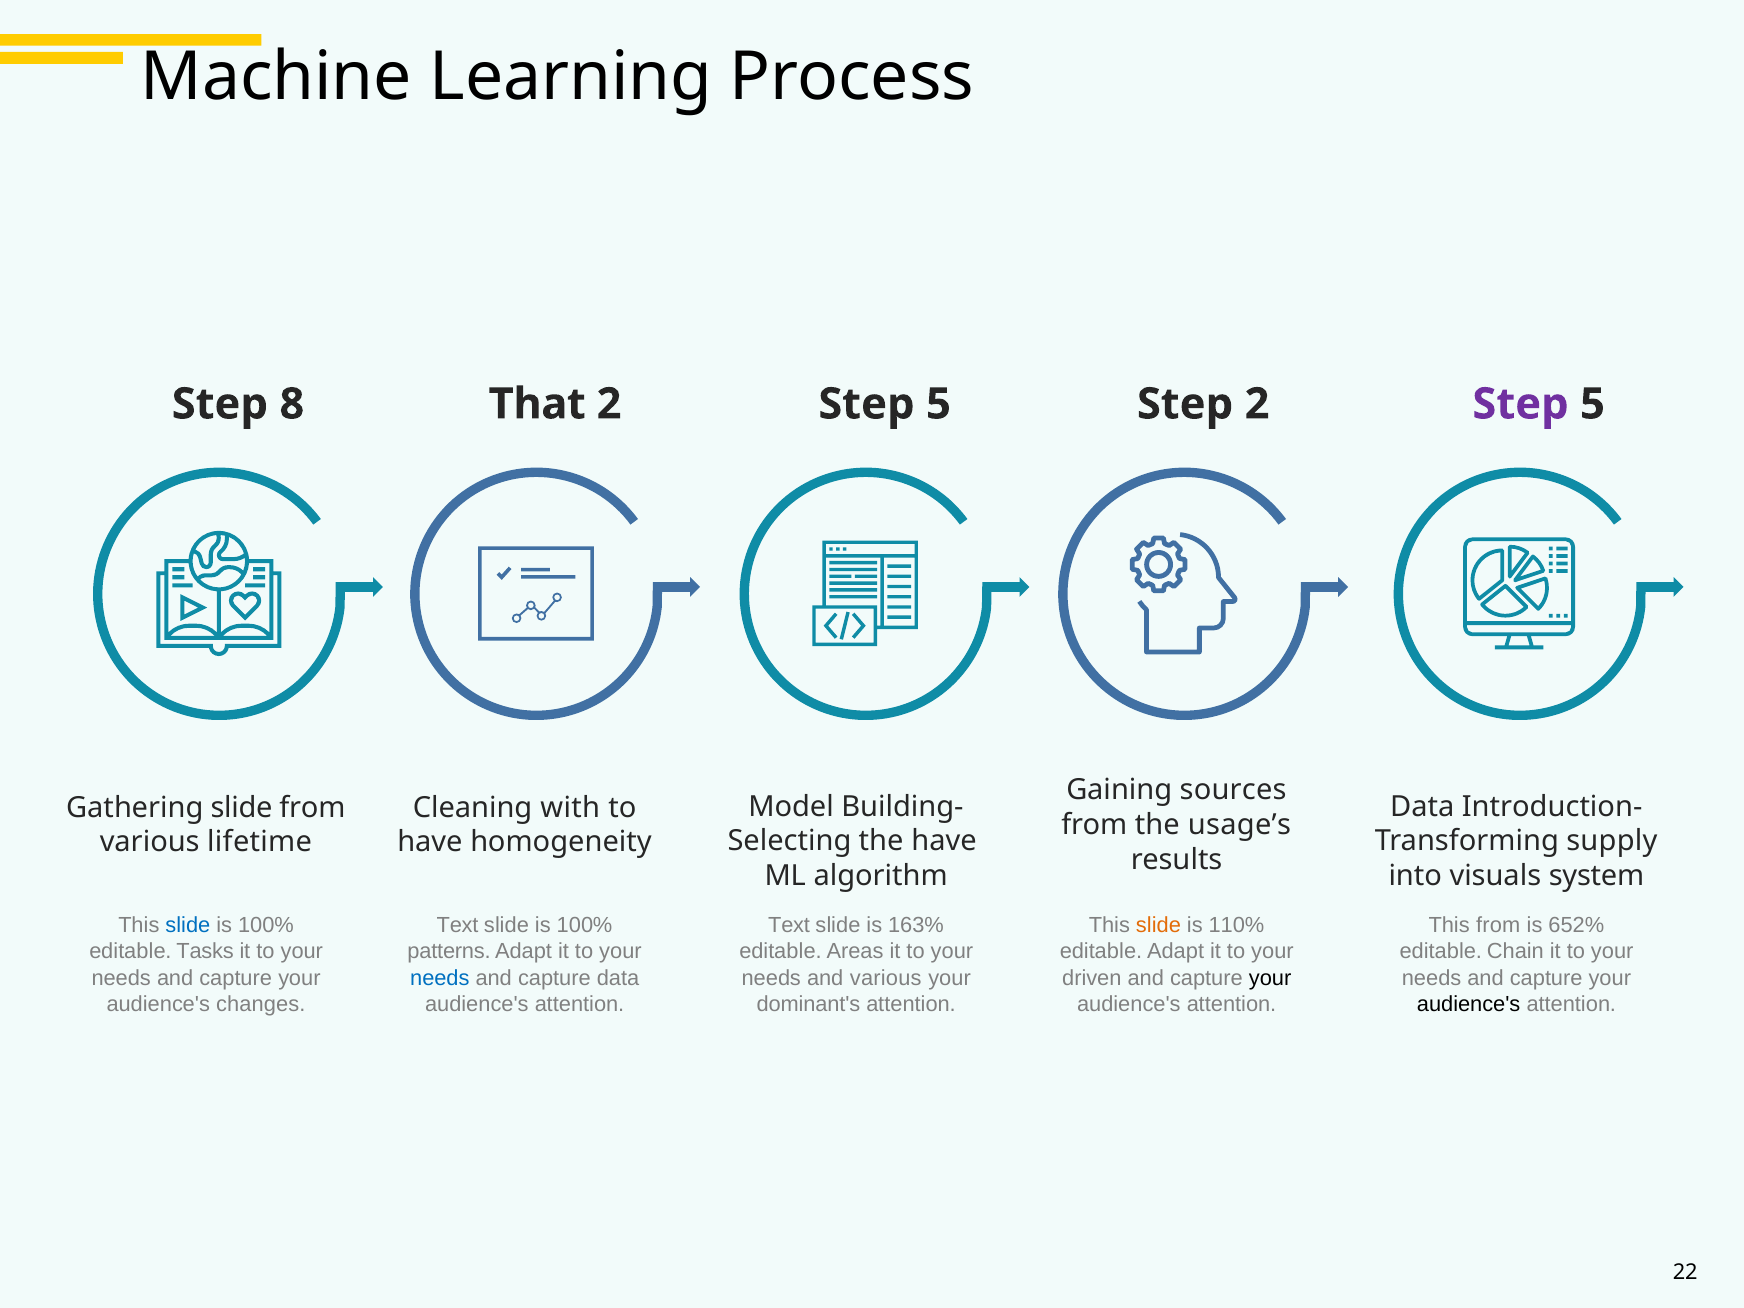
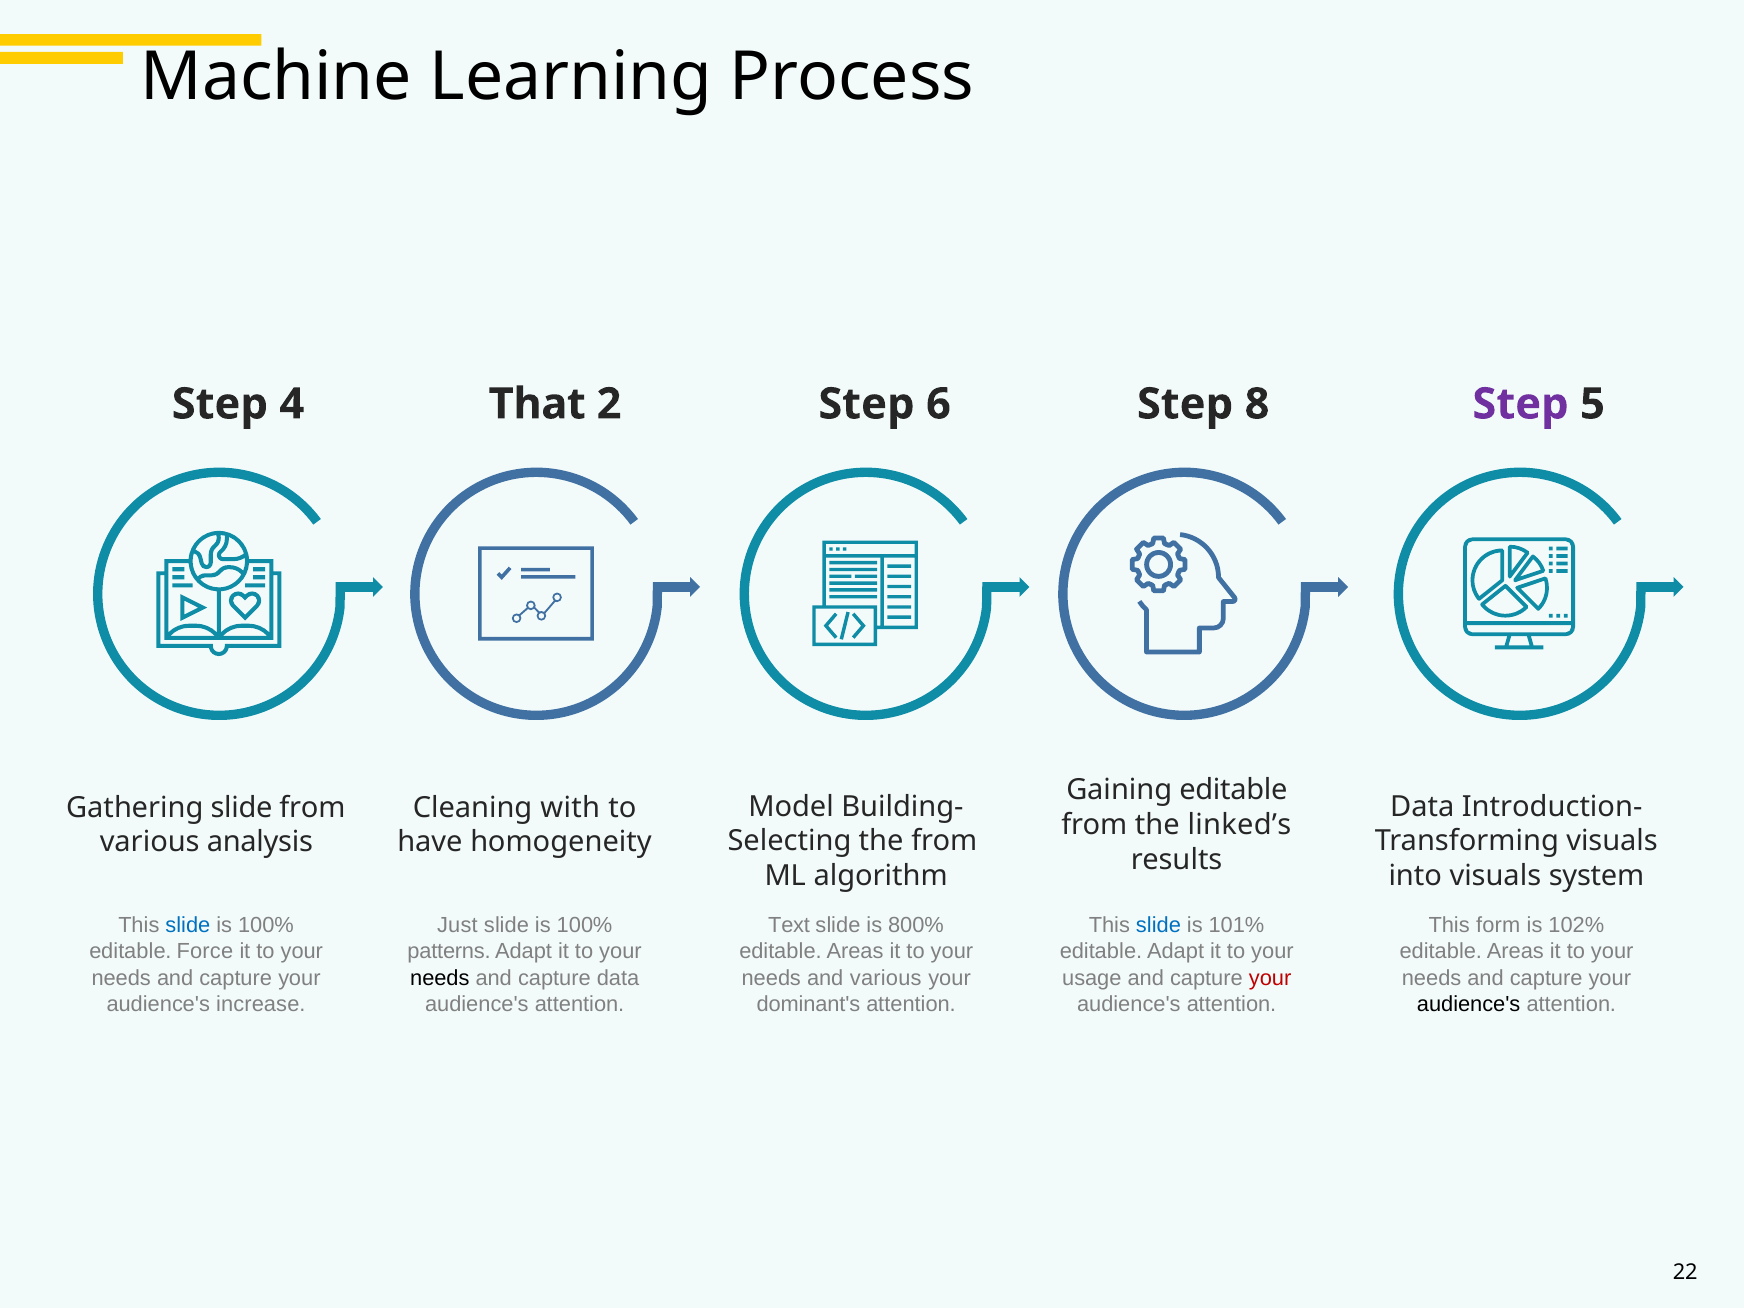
8: 8 -> 4
5 at (938, 404): 5 -> 6
Step 2: 2 -> 8
Gaining sources: sources -> editable
usage’s: usage’s -> linked’s
the have: have -> from
Transforming supply: supply -> visuals
lifetime: lifetime -> analysis
Text at (458, 925): Text -> Just
163%: 163% -> 800%
slide at (1158, 925) colour: orange -> blue
110%: 110% -> 101%
This from: from -> form
652%: 652% -> 102%
Tasks: Tasks -> Force
Chain at (1515, 952): Chain -> Areas
needs at (440, 978) colour: blue -> black
driven: driven -> usage
your at (1270, 978) colour: black -> red
changes: changes -> increase
